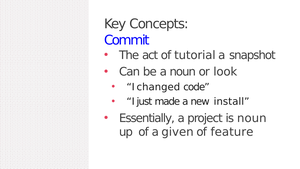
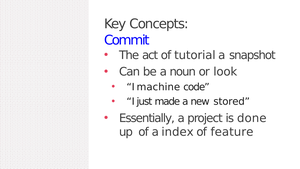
changed: changed -> machine
install: install -> stored
is noun: noun -> done
given: given -> index
